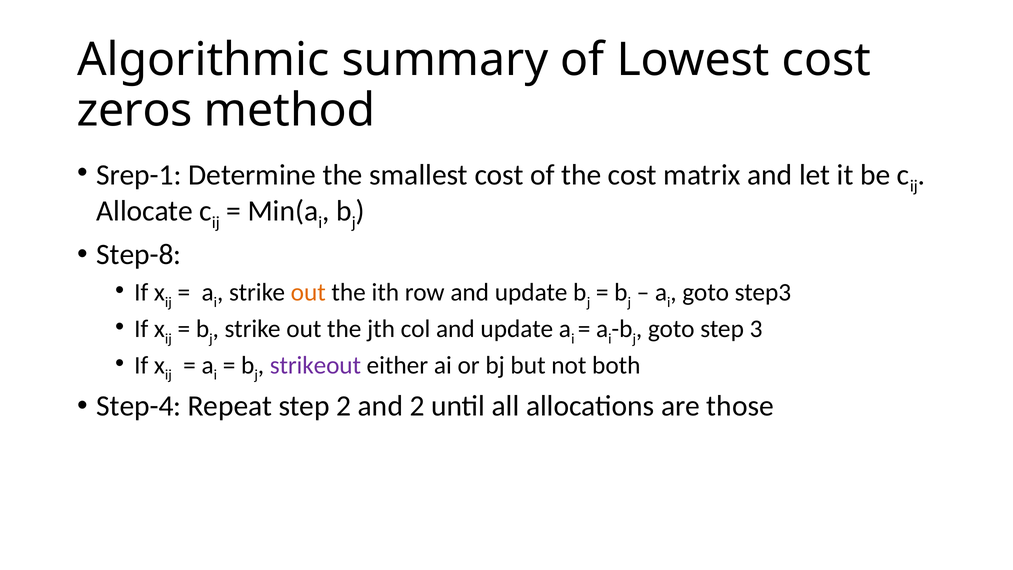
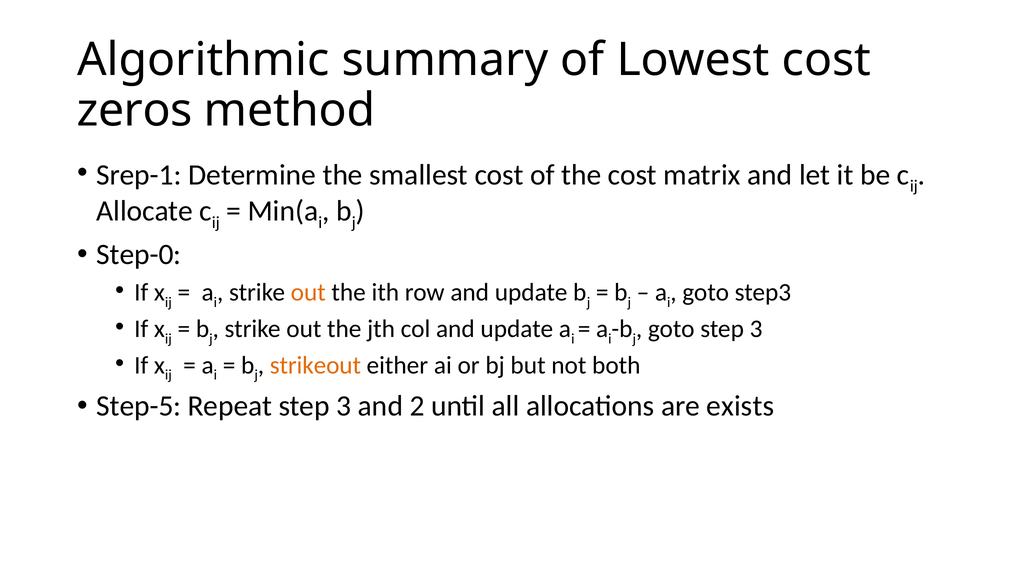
Step-8: Step-8 -> Step-0
strikeout colour: purple -> orange
Step-4: Step-4 -> Step-5
Repeat step 2: 2 -> 3
those: those -> exists
